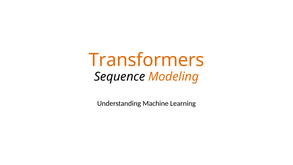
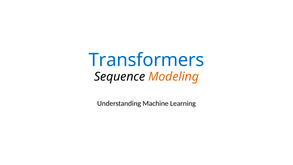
Transformers colour: orange -> blue
